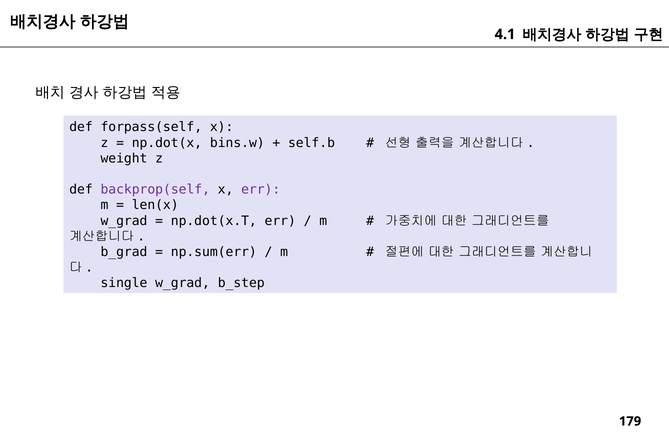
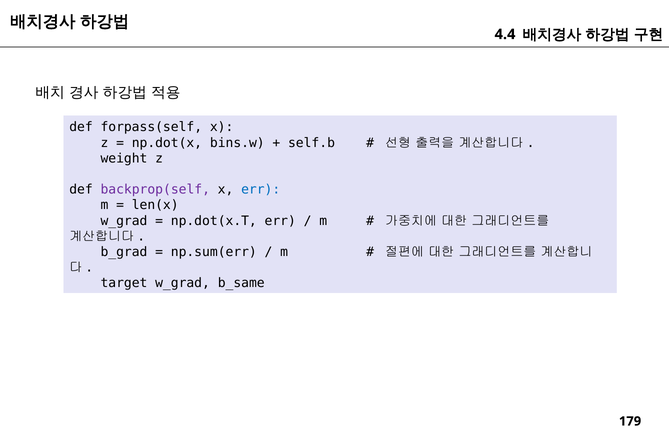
4.1: 4.1 -> 4.4
err at (261, 190) colour: purple -> blue
single: single -> target
b_step: b_step -> b_same
